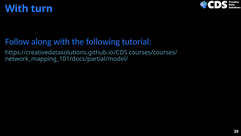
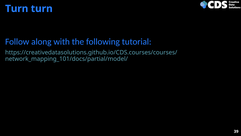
With at (17, 9): With -> Turn
